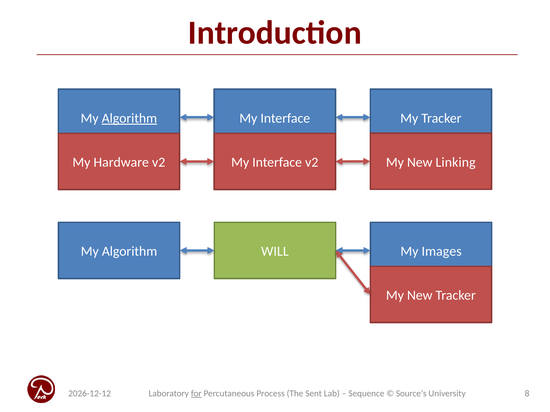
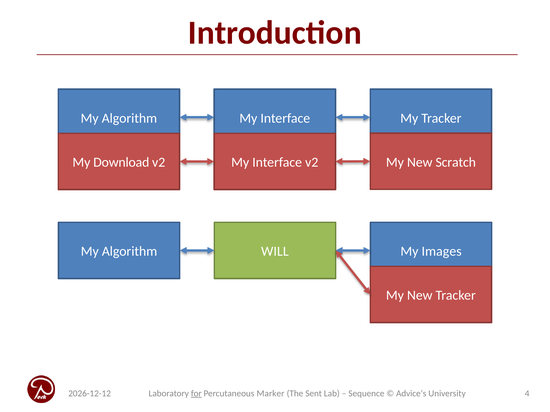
Algorithm at (129, 118) underline: present -> none
Linking: Linking -> Scratch
Hardware: Hardware -> Download
Process: Process -> Marker
Source’s: Source’s -> Advice’s
8: 8 -> 4
